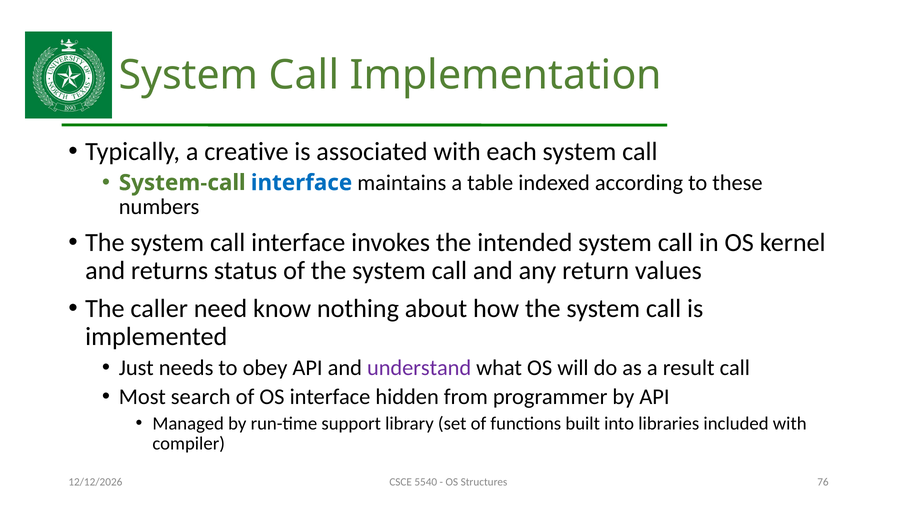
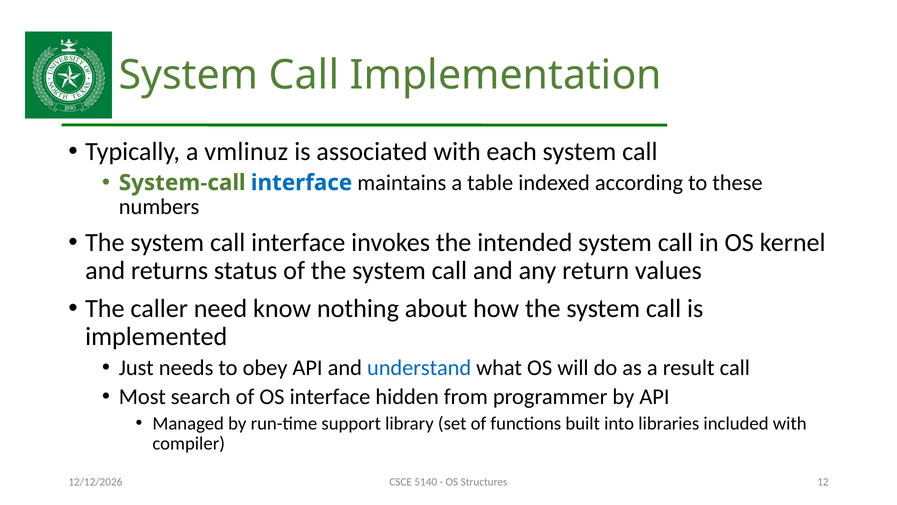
creative: creative -> vmlinuz
understand colour: purple -> blue
5540: 5540 -> 5140
76: 76 -> 12
